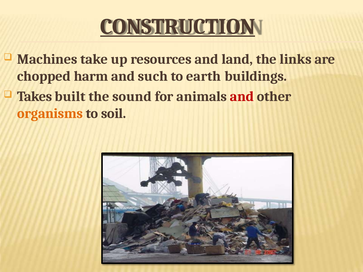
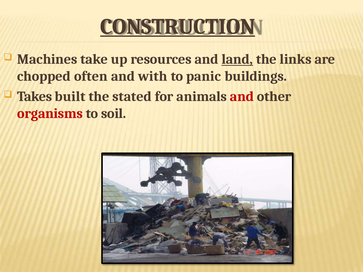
land underline: none -> present
harm: harm -> often
such: such -> with
earth: earth -> panic
sound: sound -> stated
organisms colour: orange -> red
